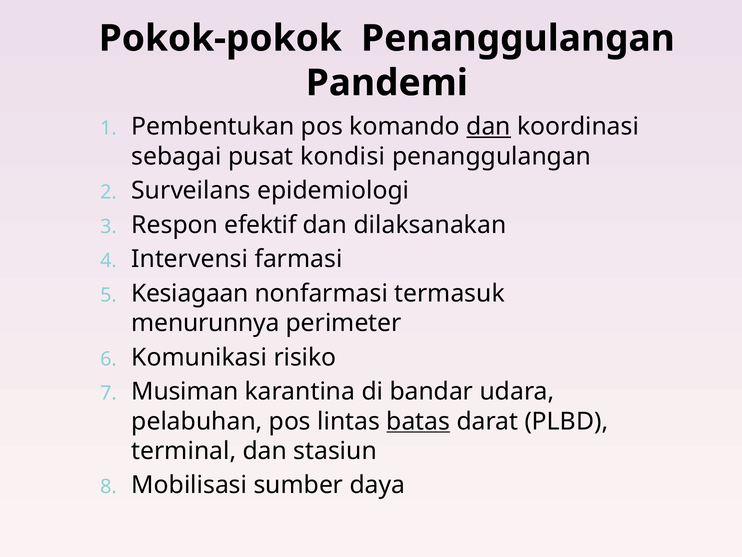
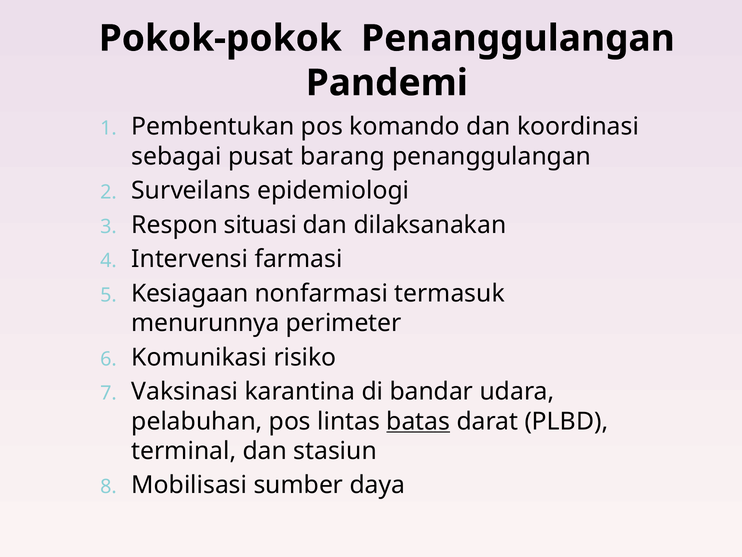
dan at (489, 127) underline: present -> none
kondisi: kondisi -> barang
efektif: efektif -> situasi
Musiman: Musiman -> Vaksinasi
